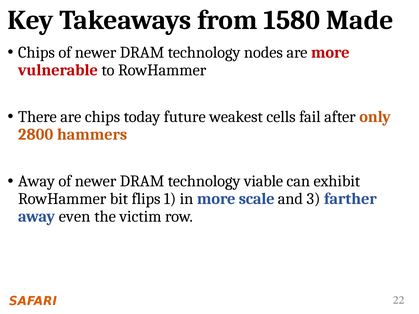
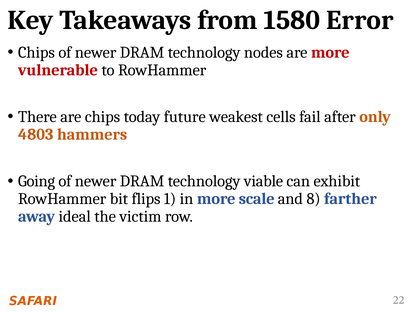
Made: Made -> Error
2800: 2800 -> 4803
Away at (36, 181): Away -> Going
3: 3 -> 8
even: even -> ideal
